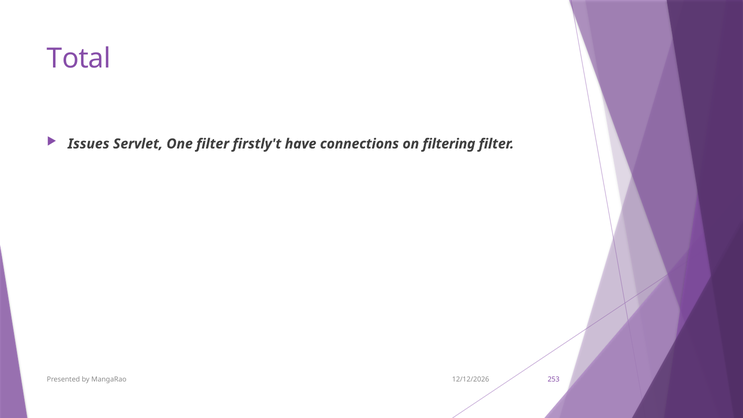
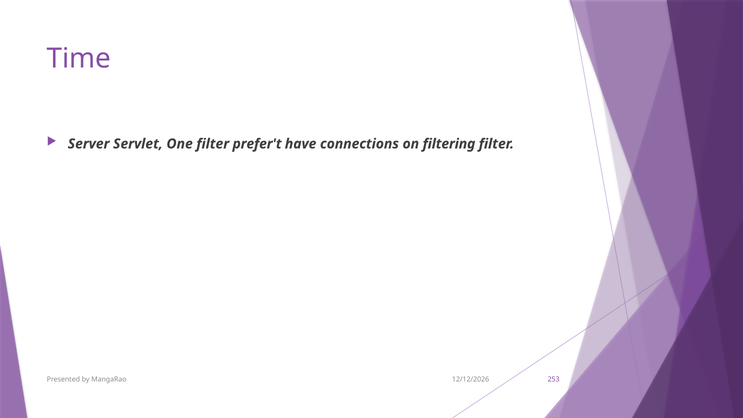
Total: Total -> Time
Issues: Issues -> Server
firstly't: firstly't -> prefer't
